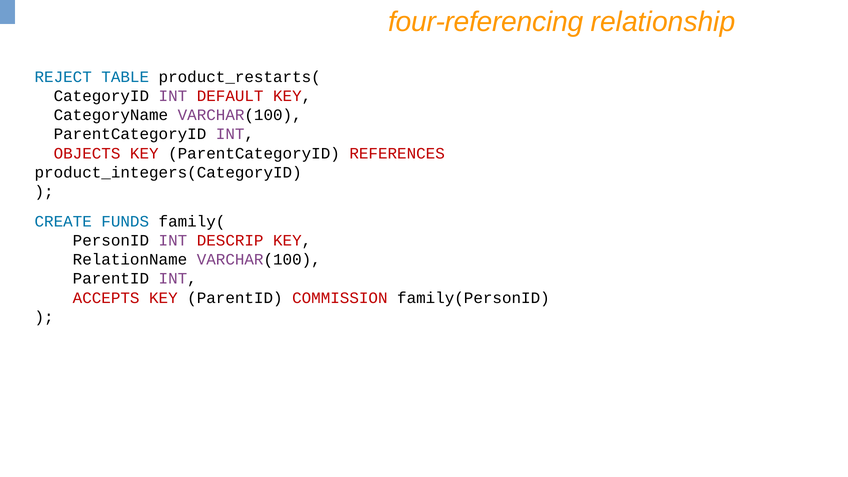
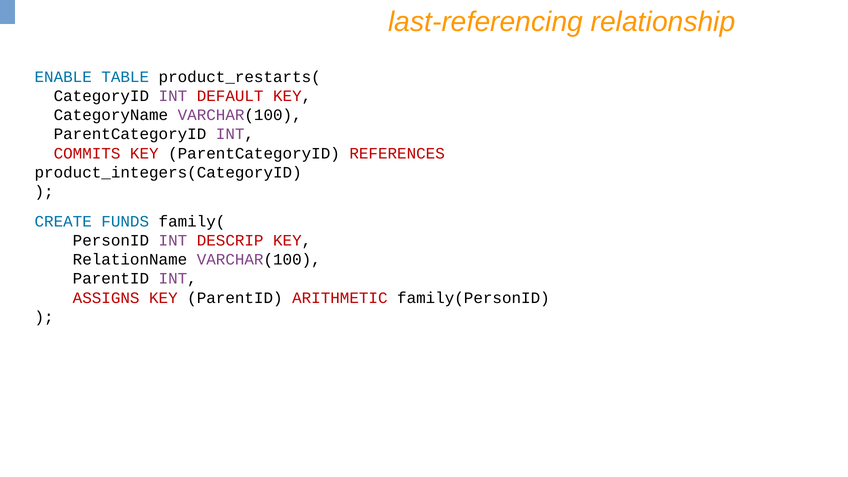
four-referencing: four-referencing -> last-referencing
REJECT: REJECT -> ENABLE
OBJECTS: OBJECTS -> COMMITS
ACCEPTS: ACCEPTS -> ASSIGNS
COMMISSION: COMMISSION -> ARITHMETIC
